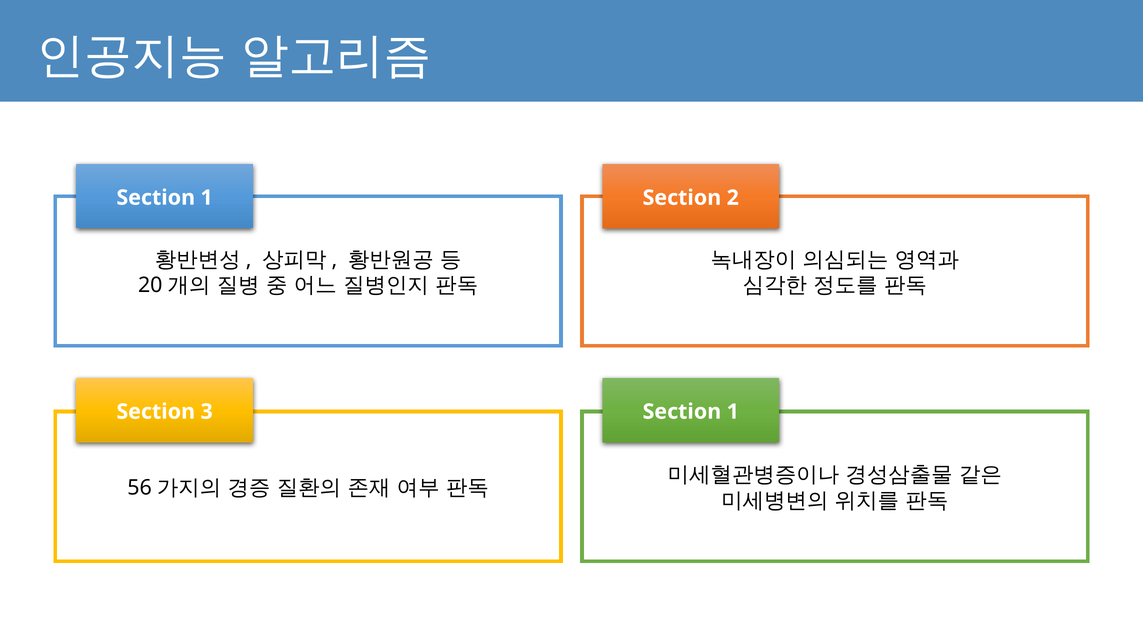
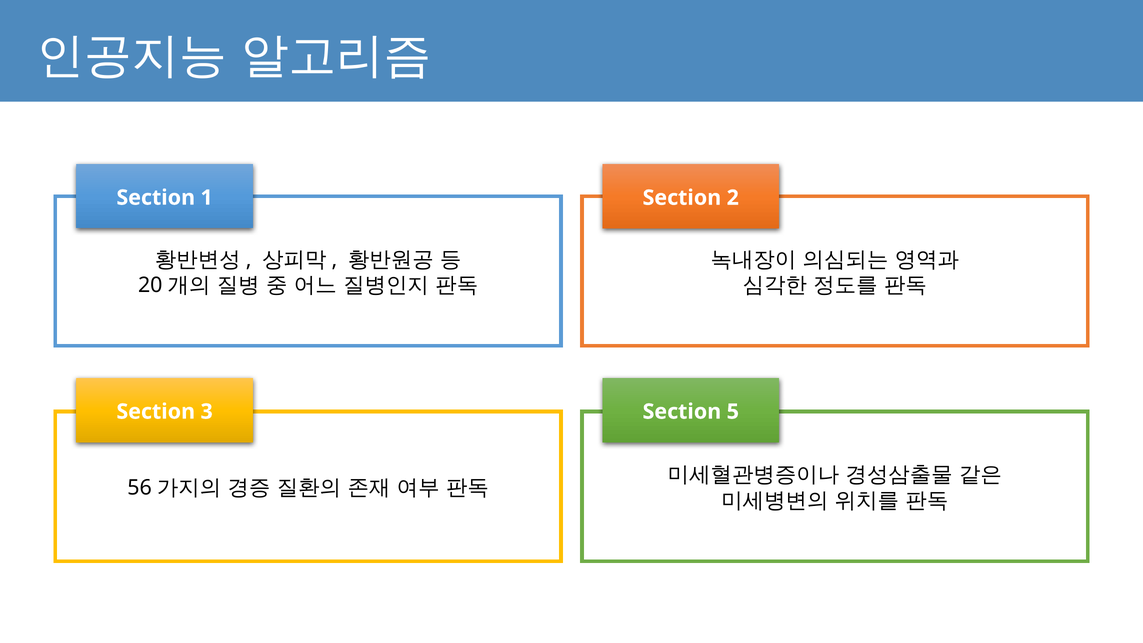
3 Section 1: 1 -> 5
